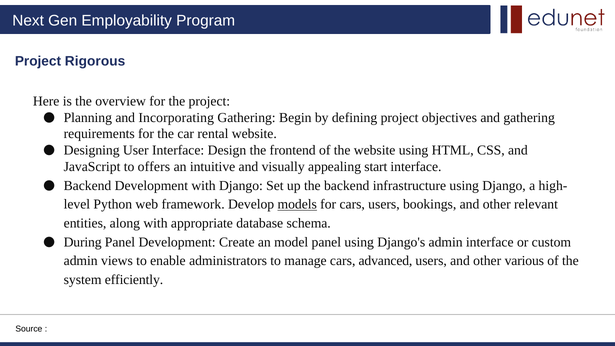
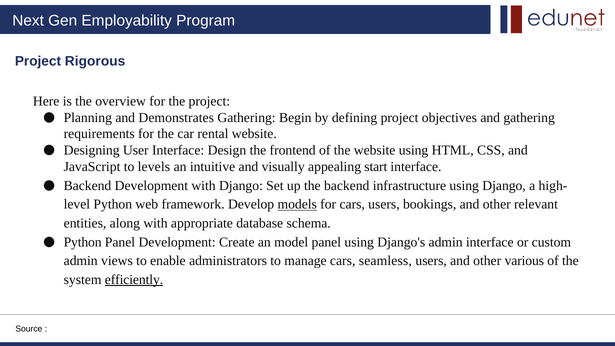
Incorporating: Incorporating -> Demonstrates
offers: offers -> levels
During at (83, 242): During -> Python
advanced: advanced -> seamless
efficiently underline: none -> present
